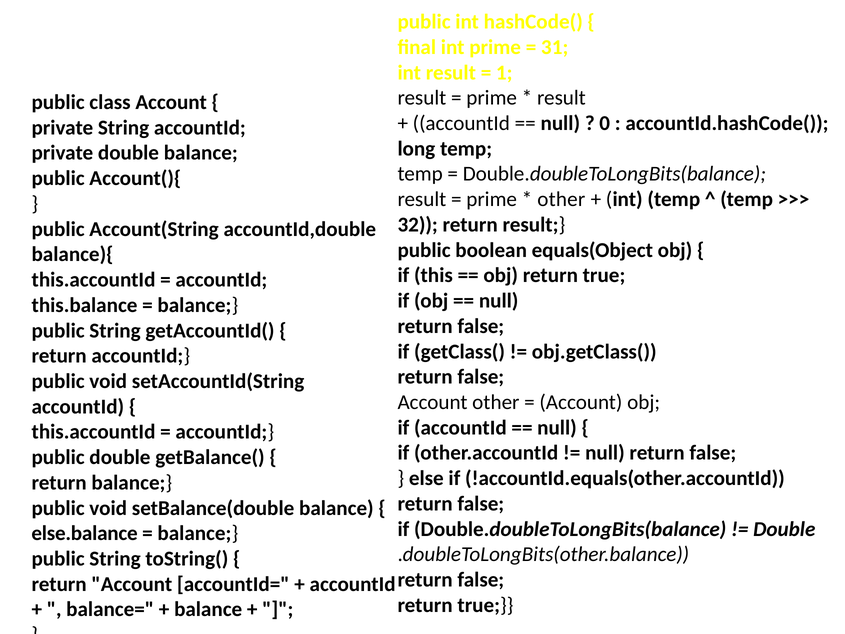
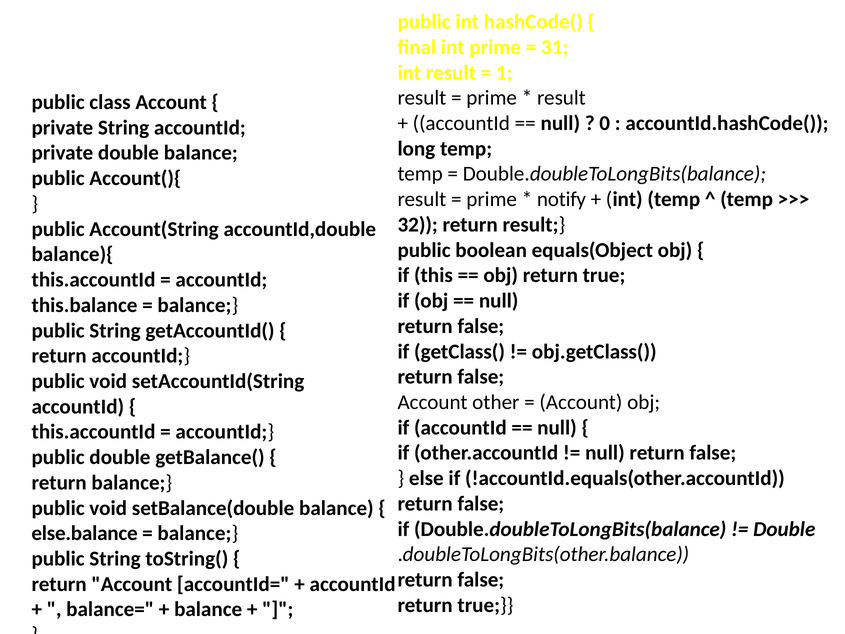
other at (561, 199): other -> notify
